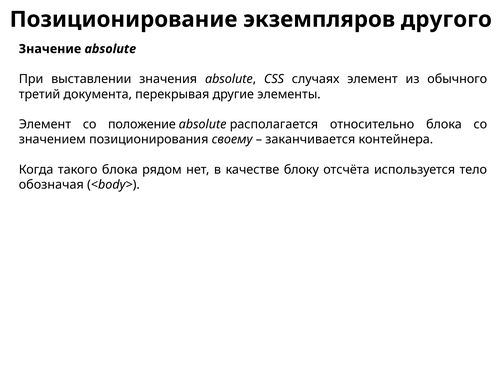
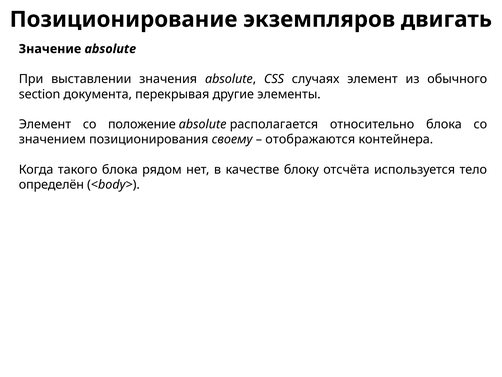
другого: другого -> двигать
третий: третий -> section
заканчивается: заканчивается -> отображаются
обозначая: обозначая -> определён
